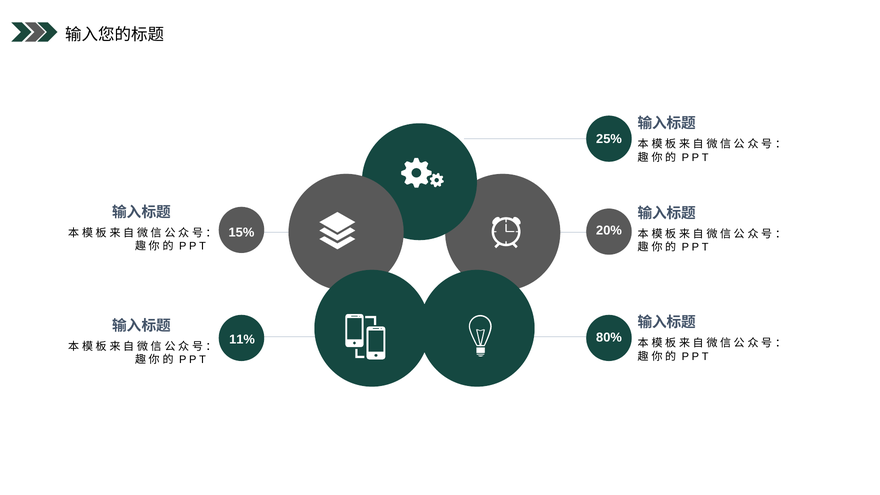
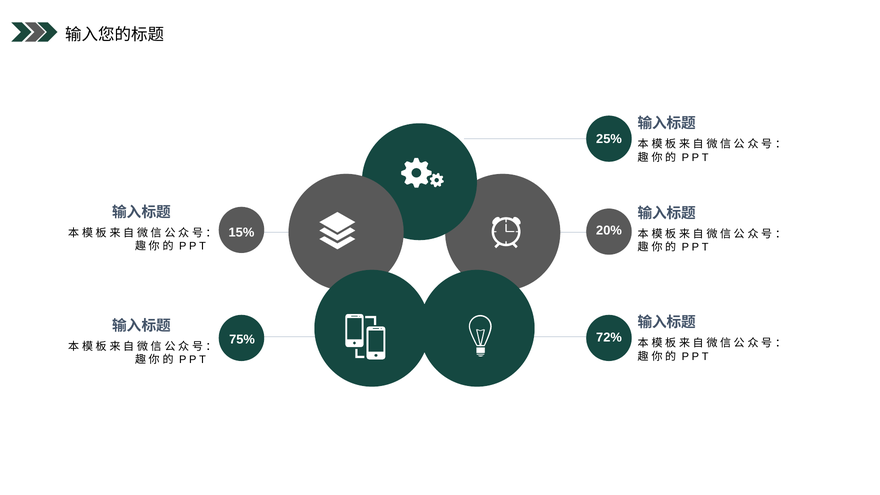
80%: 80% -> 72%
11%: 11% -> 75%
